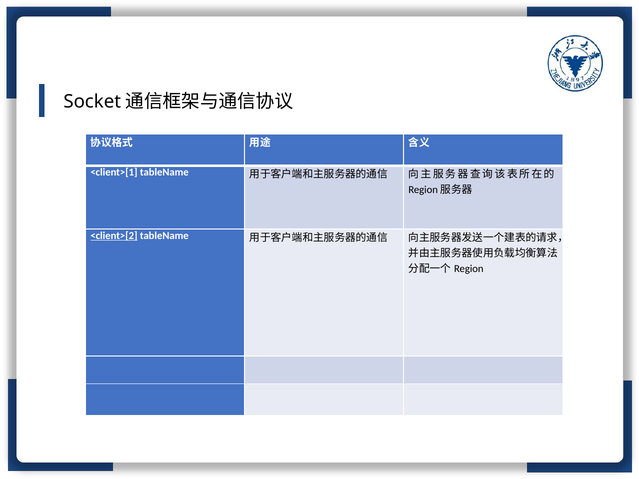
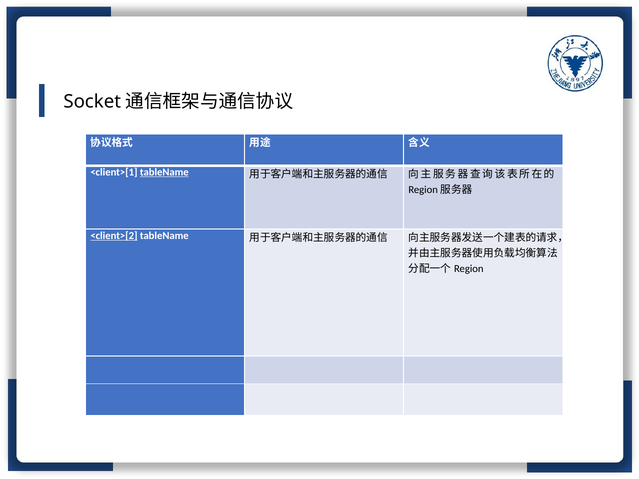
tableName at (164, 172) underline: none -> present
